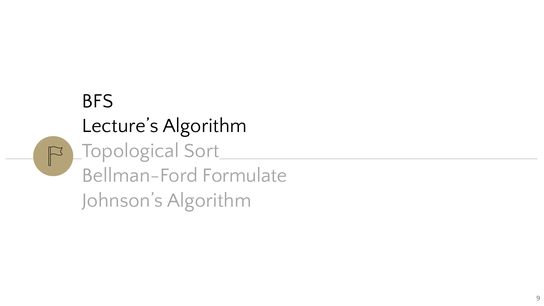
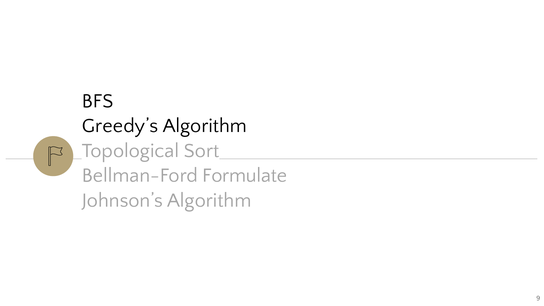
Lecture’s: Lecture’s -> Greedy’s
